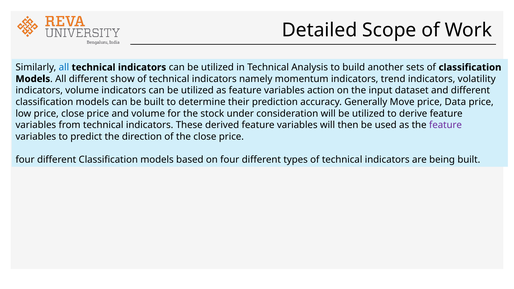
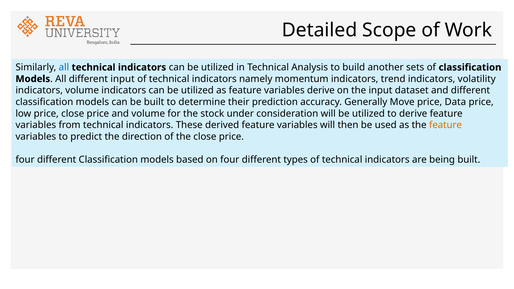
different show: show -> input
variables action: action -> derive
feature at (445, 125) colour: purple -> orange
